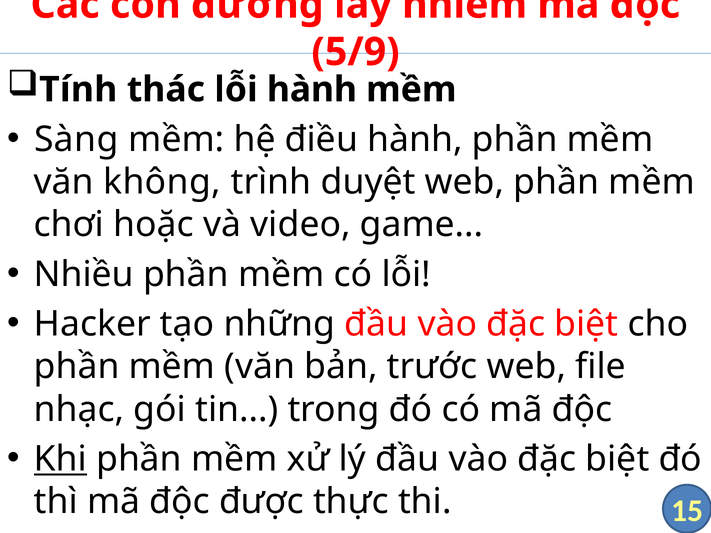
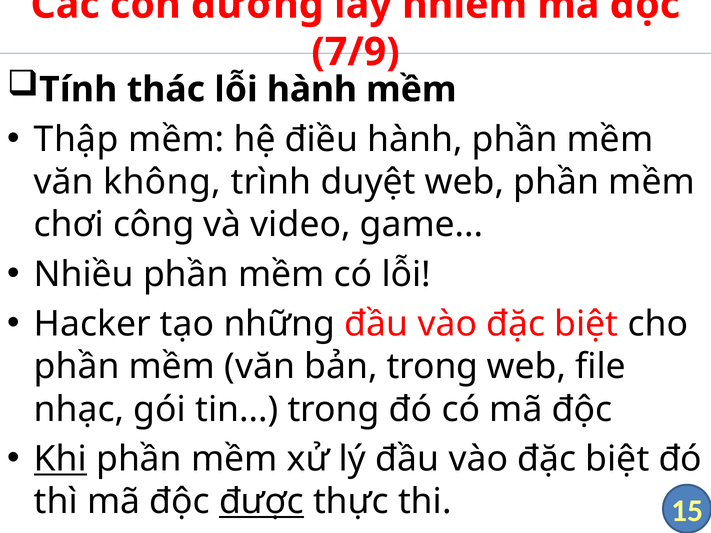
5/9: 5/9 -> 7/9
Sàng: Sàng -> Thập
hoặc: hoặc -> công
bản trước: trước -> trong
được underline: none -> present
